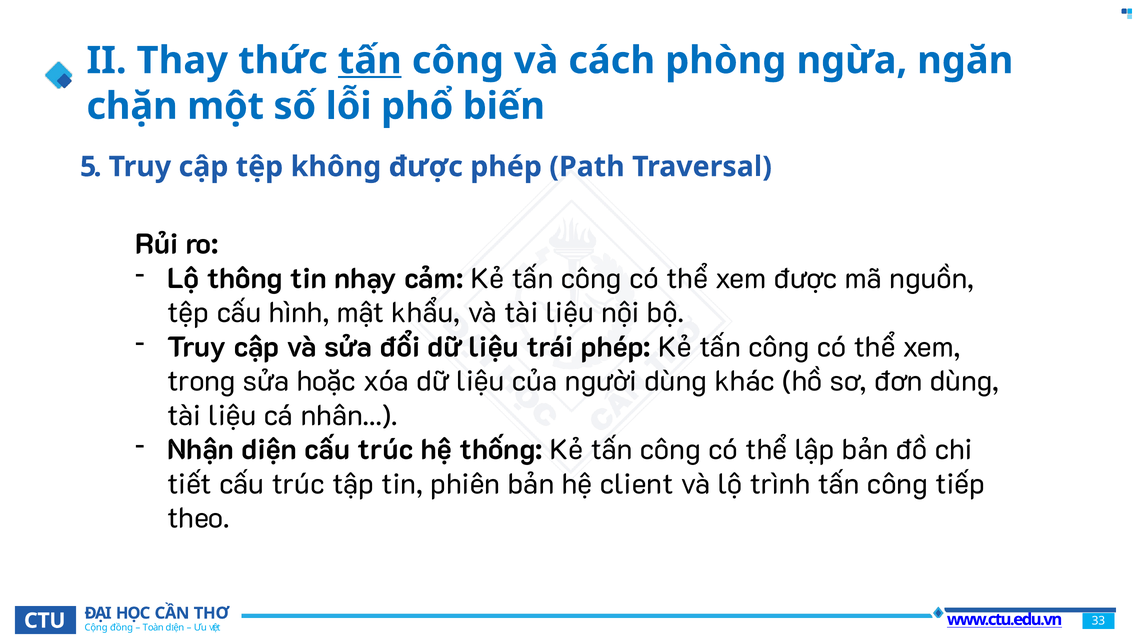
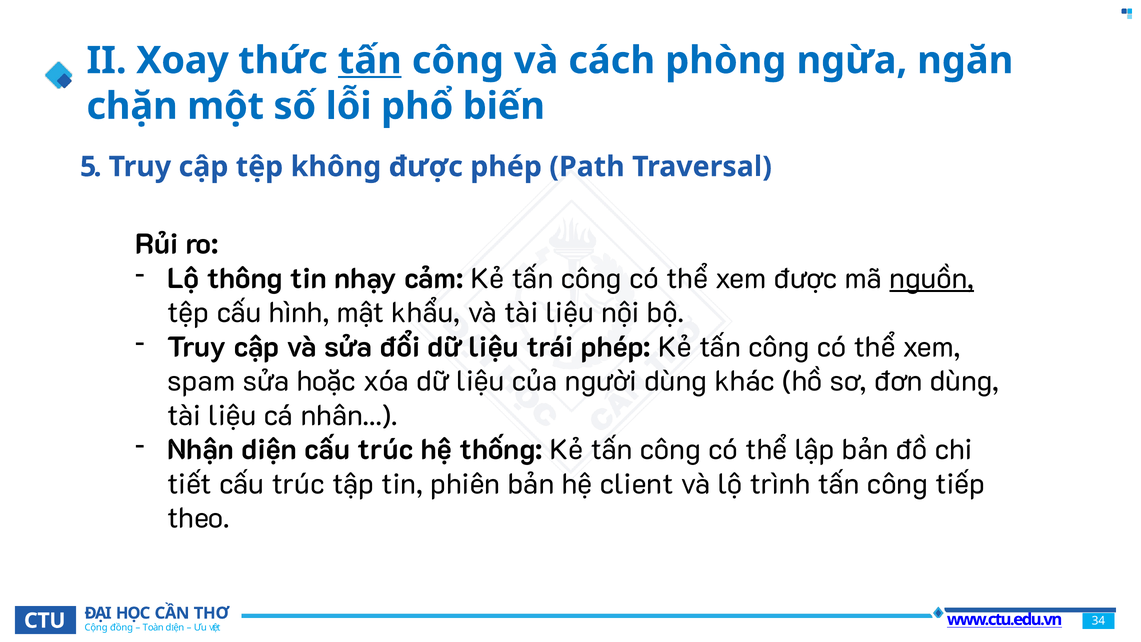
Thay: Thay -> Xoay
nguồn underline: none -> present
trong: trong -> spam
33: 33 -> 34
